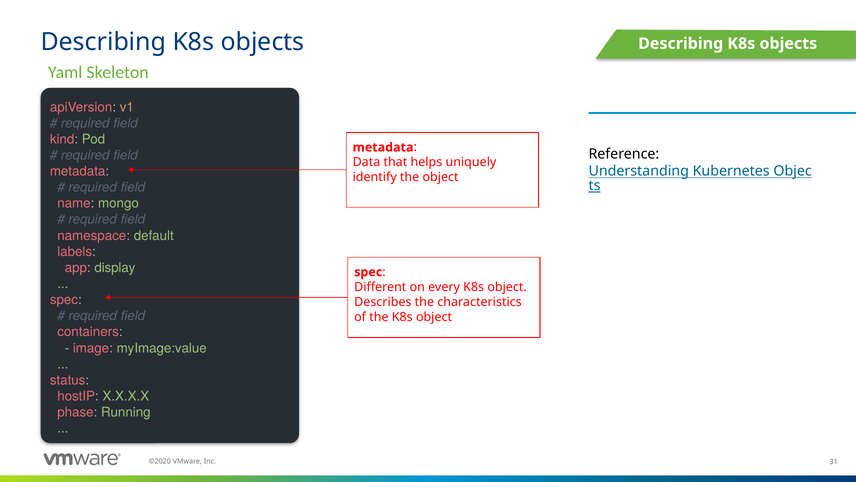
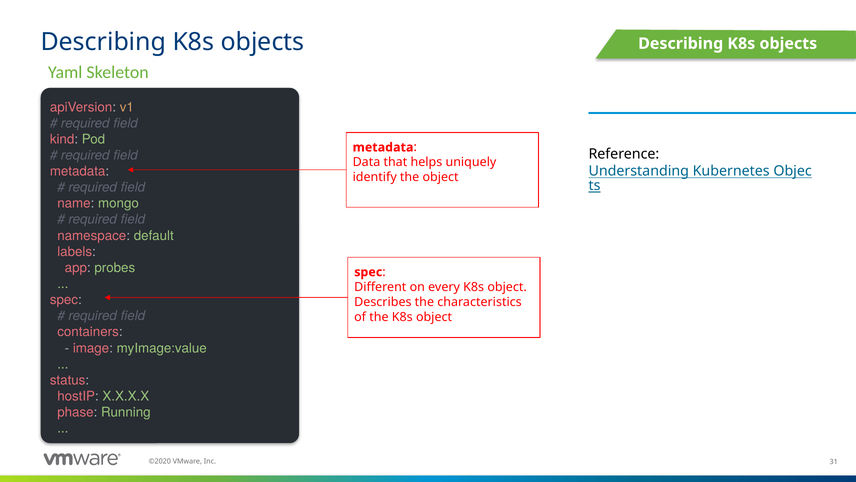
display: display -> probes
